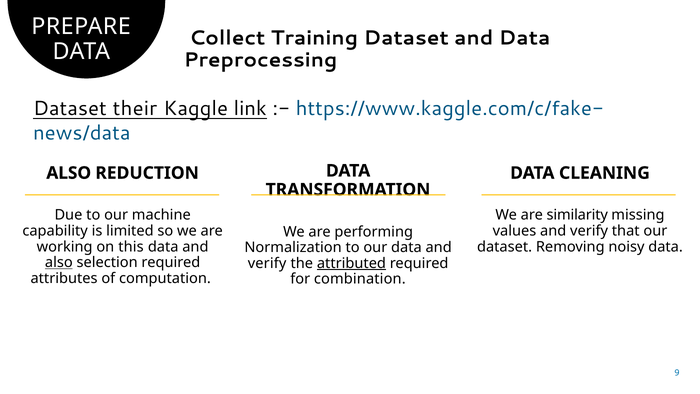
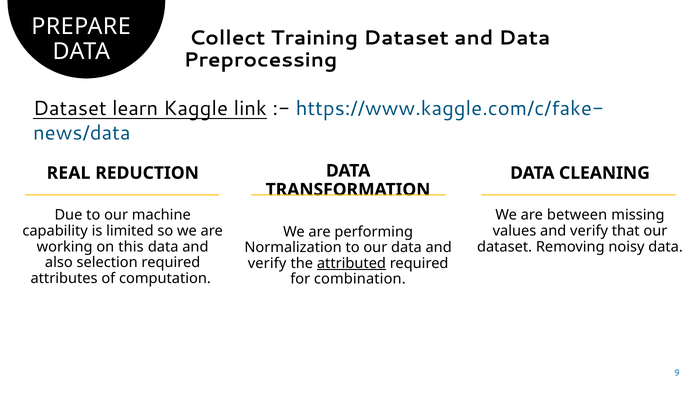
their: their -> learn
ALSO at (69, 173): ALSO -> REAL
similarity: similarity -> between
also at (59, 262) underline: present -> none
